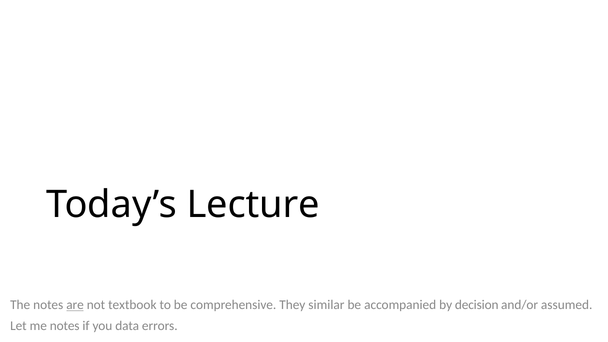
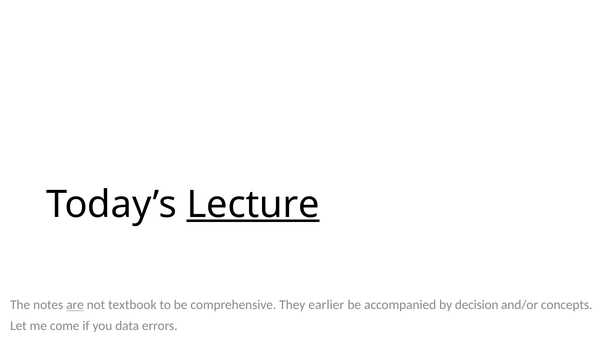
Lecture underline: none -> present
similar: similar -> earlier
assumed: assumed -> concepts
me notes: notes -> come
